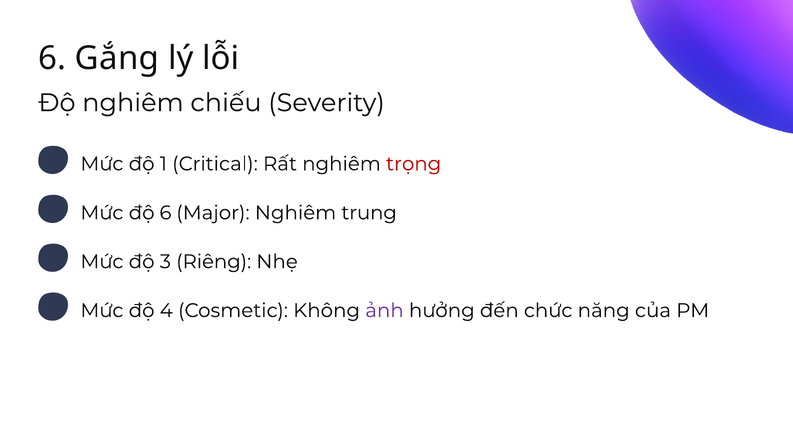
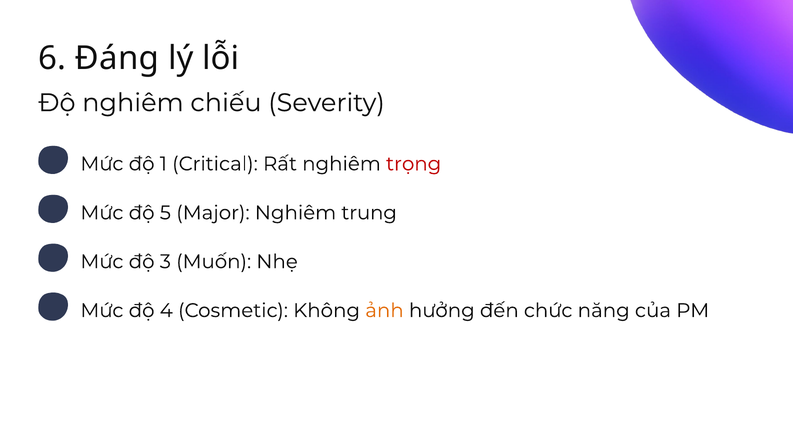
Gắng: Gắng -> Đáng
độ 6: 6 -> 5
Riêng: Riêng -> Muốn
ảnh colour: purple -> orange
